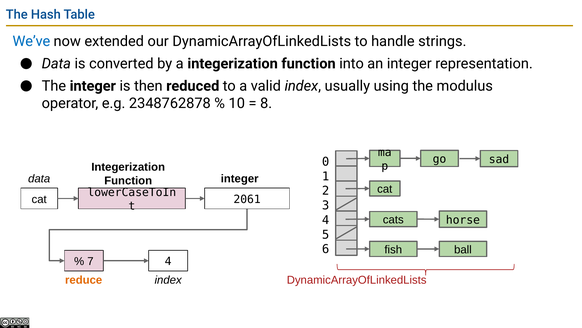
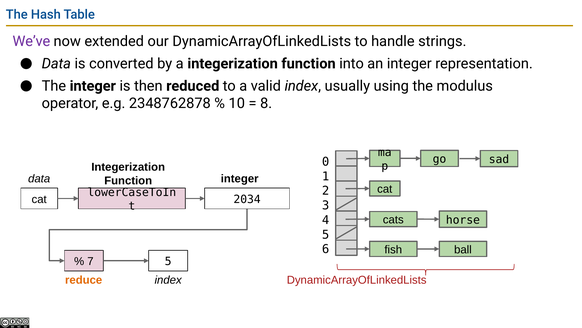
We’ve colour: blue -> purple
2061: 2061 -> 2034
7 4: 4 -> 5
